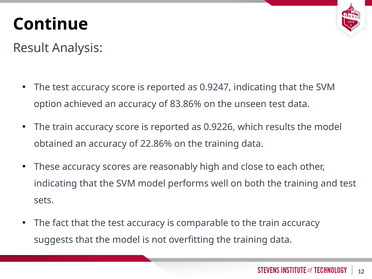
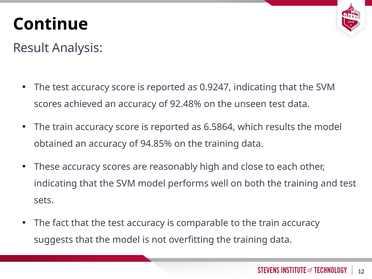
option at (48, 104): option -> scores
83.86%: 83.86% -> 92.48%
0.9226: 0.9226 -> 6.5864
22.86%: 22.86% -> 94.85%
